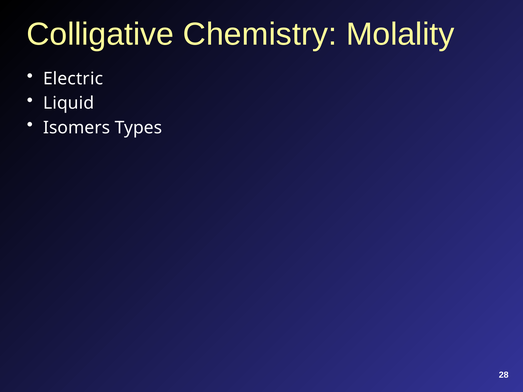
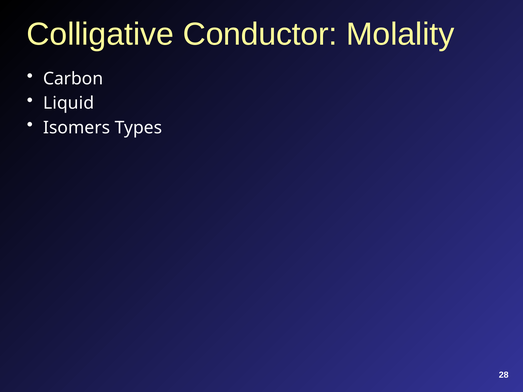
Chemistry: Chemistry -> Conductor
Electric: Electric -> Carbon
